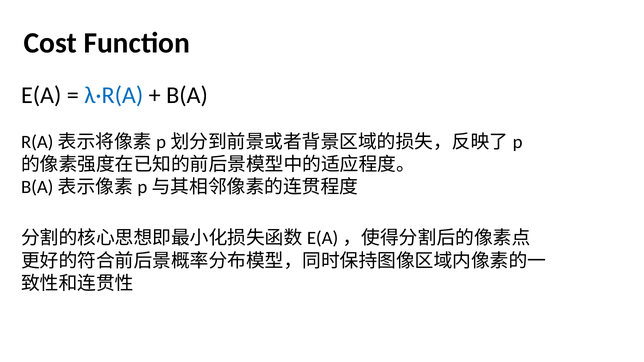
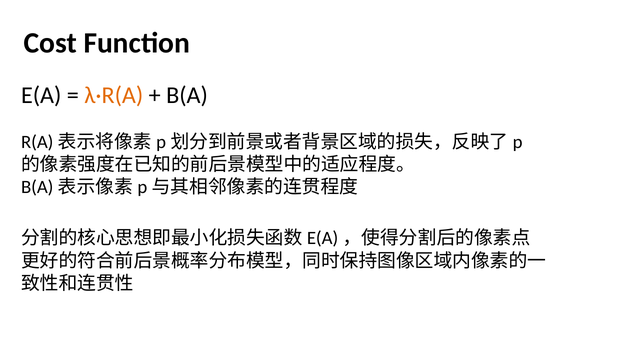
λ·R(A colour: blue -> orange
